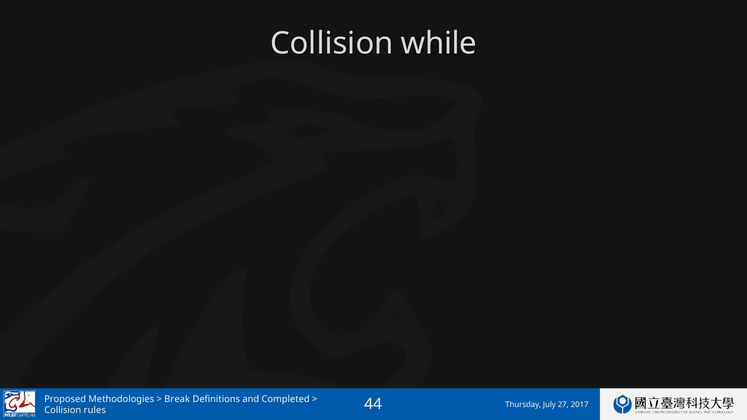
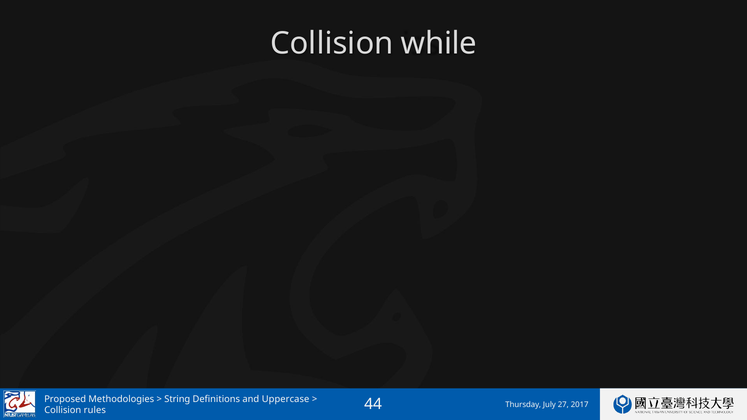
Break: Break -> String
Completed: Completed -> Uppercase
